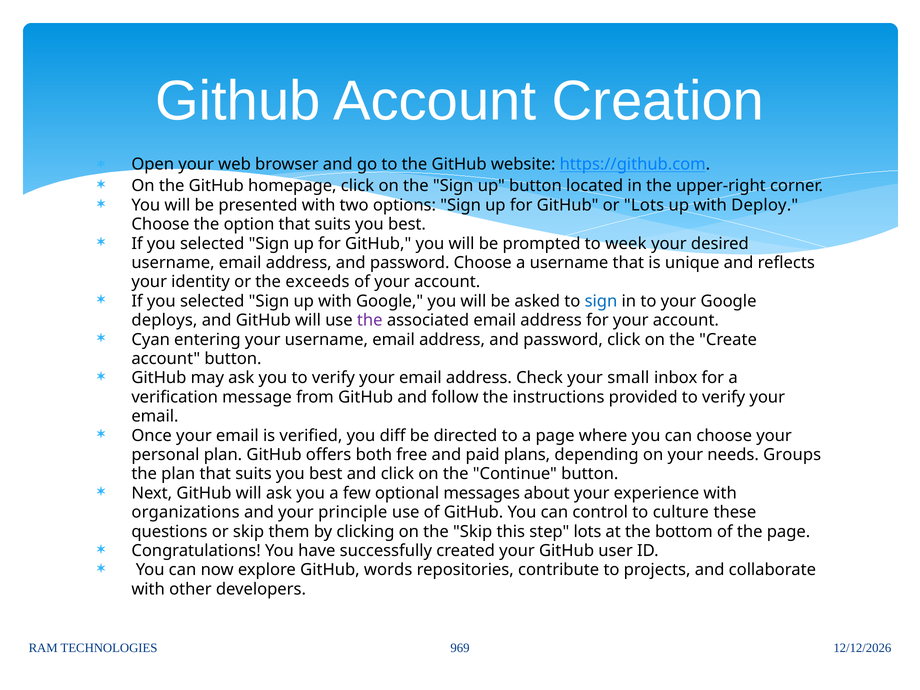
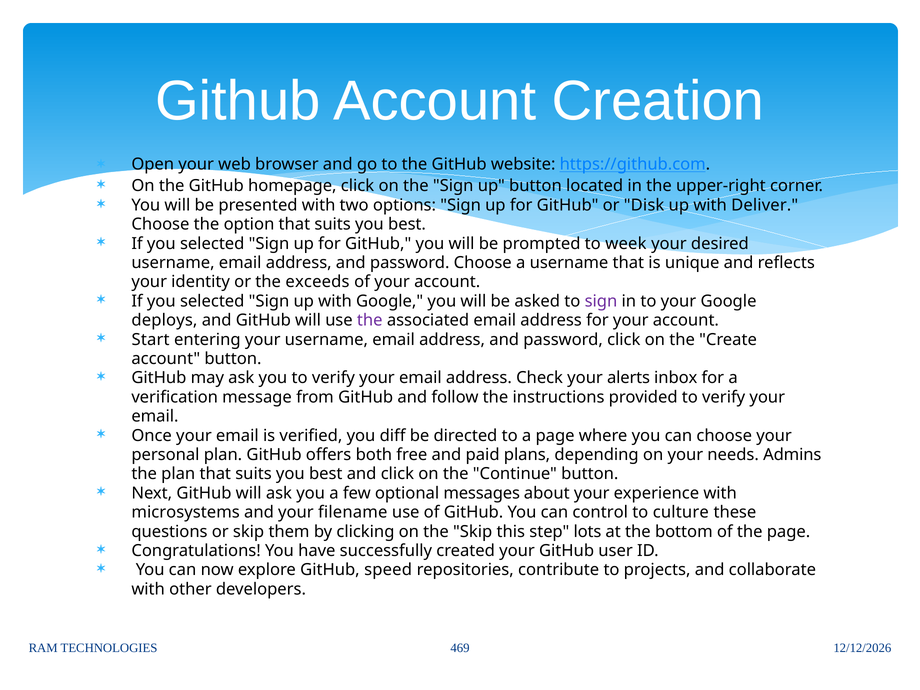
or Lots: Lots -> Disk
Deploy: Deploy -> Deliver
sign at (601, 301) colour: blue -> purple
Cyan: Cyan -> Start
small: small -> alerts
Groups: Groups -> Admins
organizations: organizations -> microsystems
principle: principle -> filename
words: words -> speed
969: 969 -> 469
